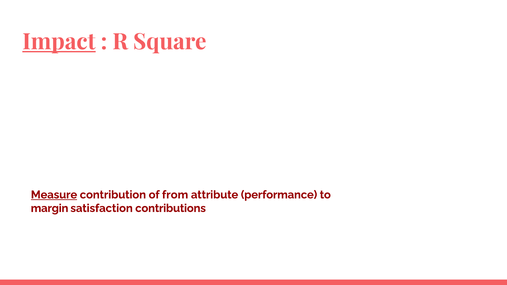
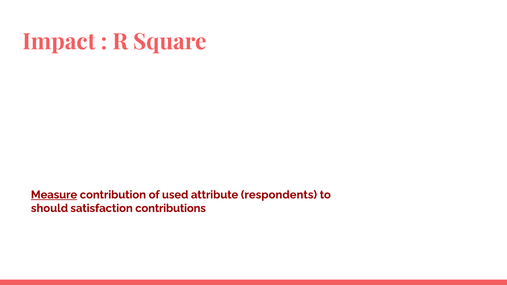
Impact underline: present -> none
from: from -> used
performance: performance -> respondents
margin: margin -> should
